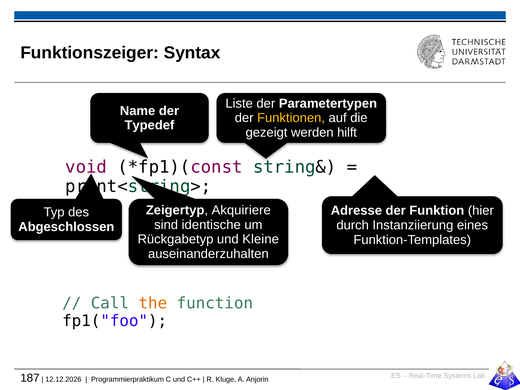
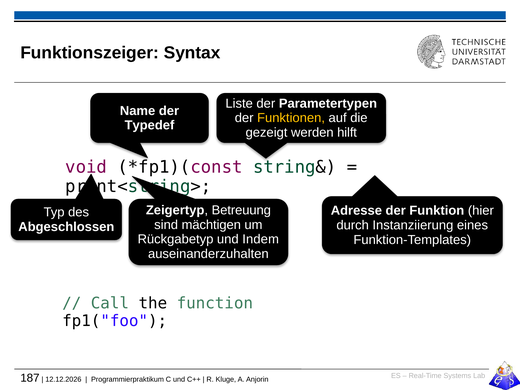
Akquiriere: Akquiriere -> Betreuung
identische: identische -> mächtigen
Kleine: Kleine -> Indem
the colour: orange -> black
